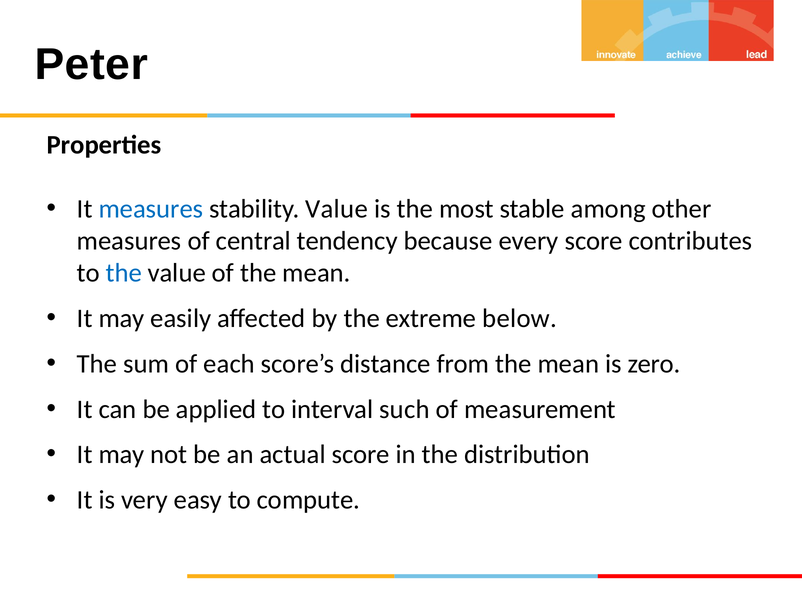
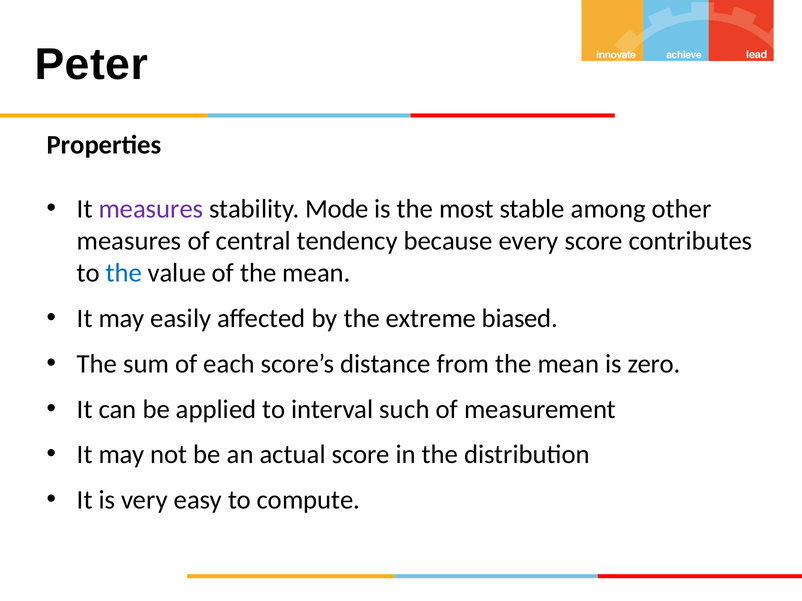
measures at (151, 209) colour: blue -> purple
stability Value: Value -> Mode
below: below -> biased
